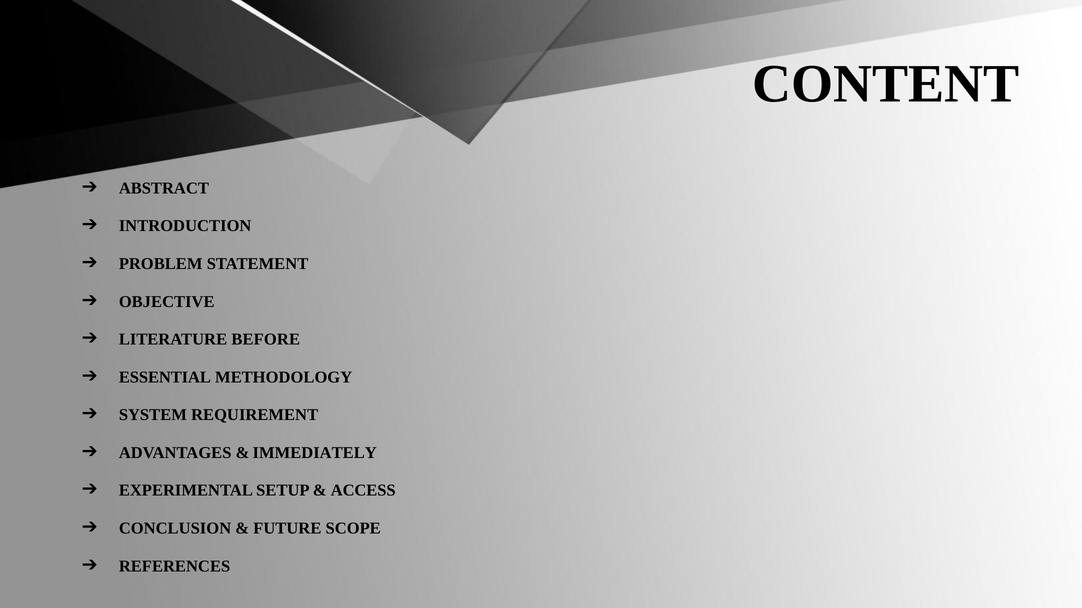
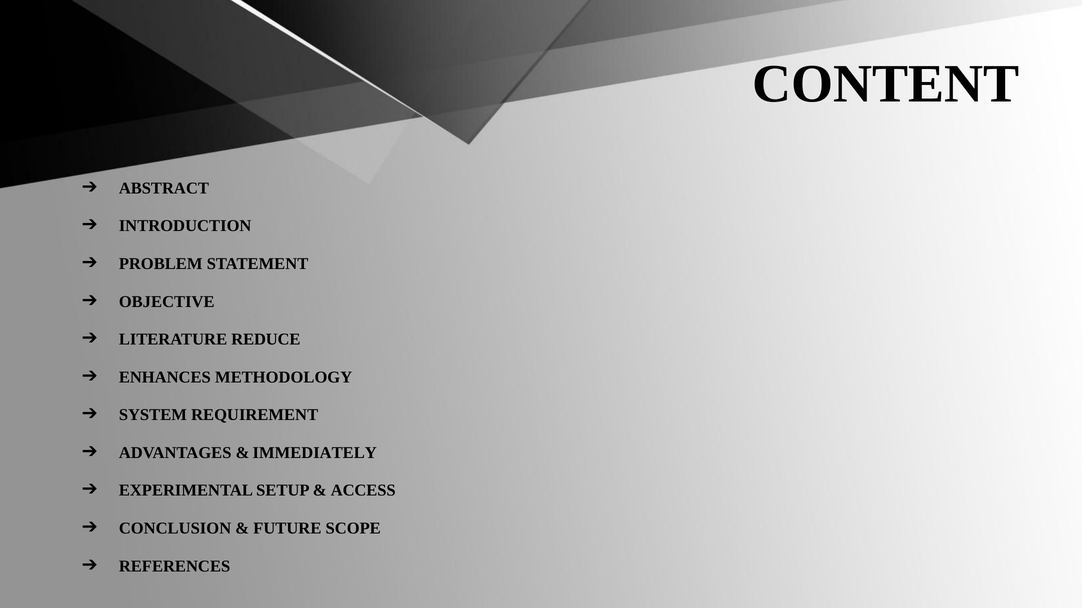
BEFORE: BEFORE -> REDUCE
ESSENTIAL: ESSENTIAL -> ENHANCES
